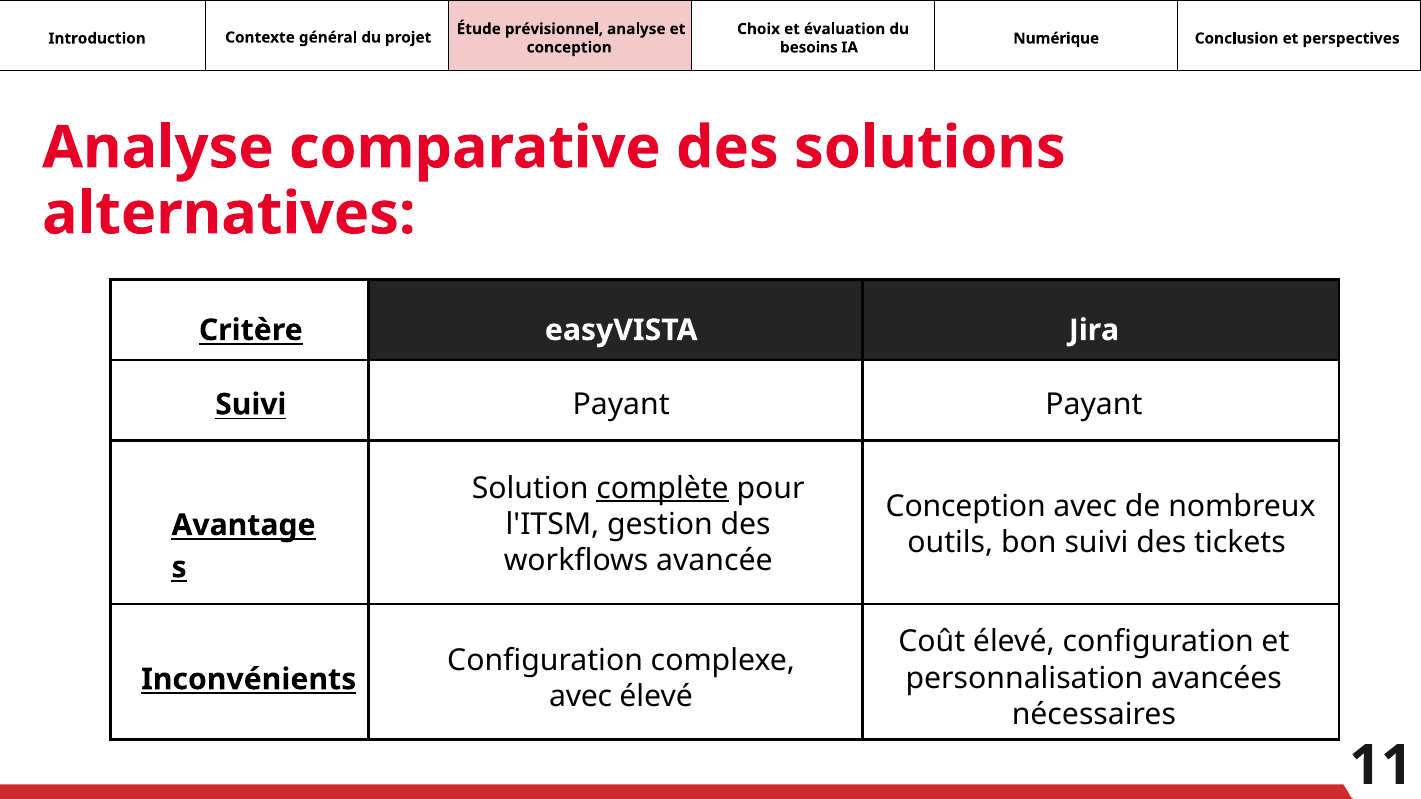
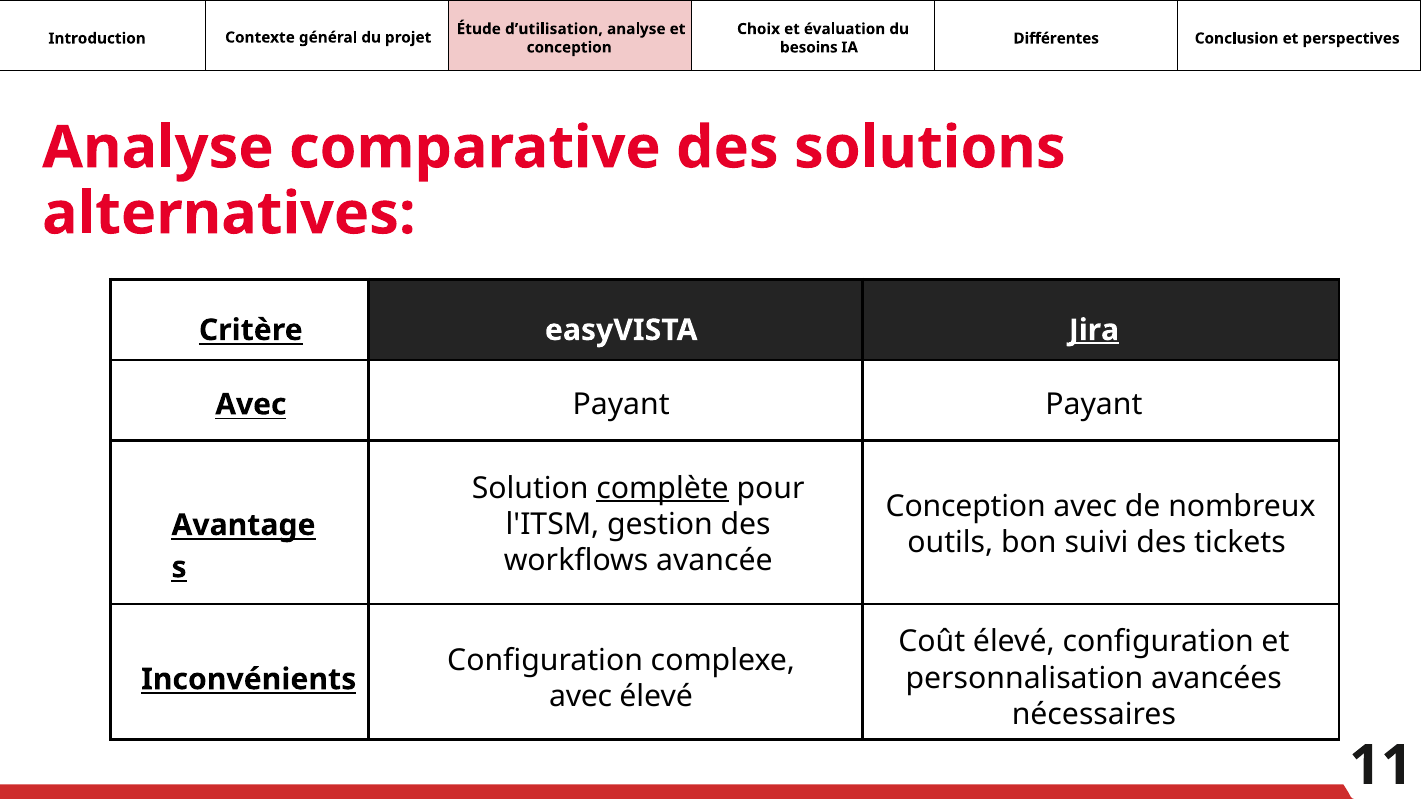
prévisionnel: prévisionnel -> dʼutilisation
Numérique: Numérique -> Différentes
Jira underline: none -> present
Suivi at (251, 405): Suivi -> Avec
